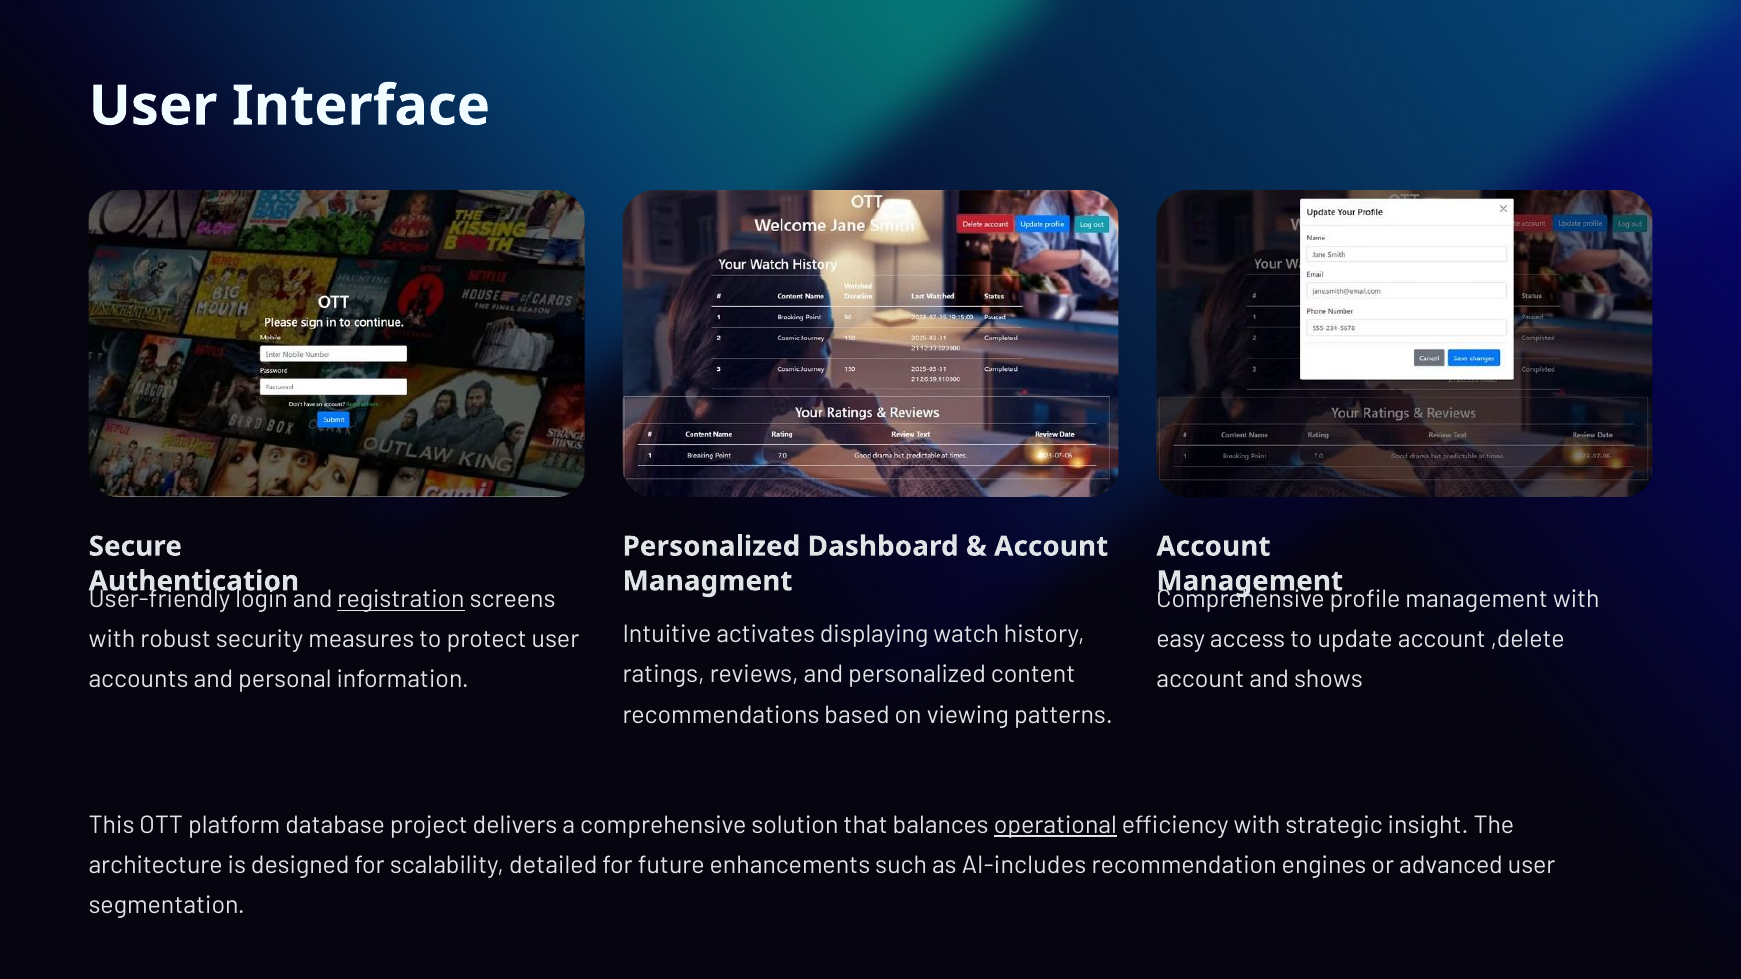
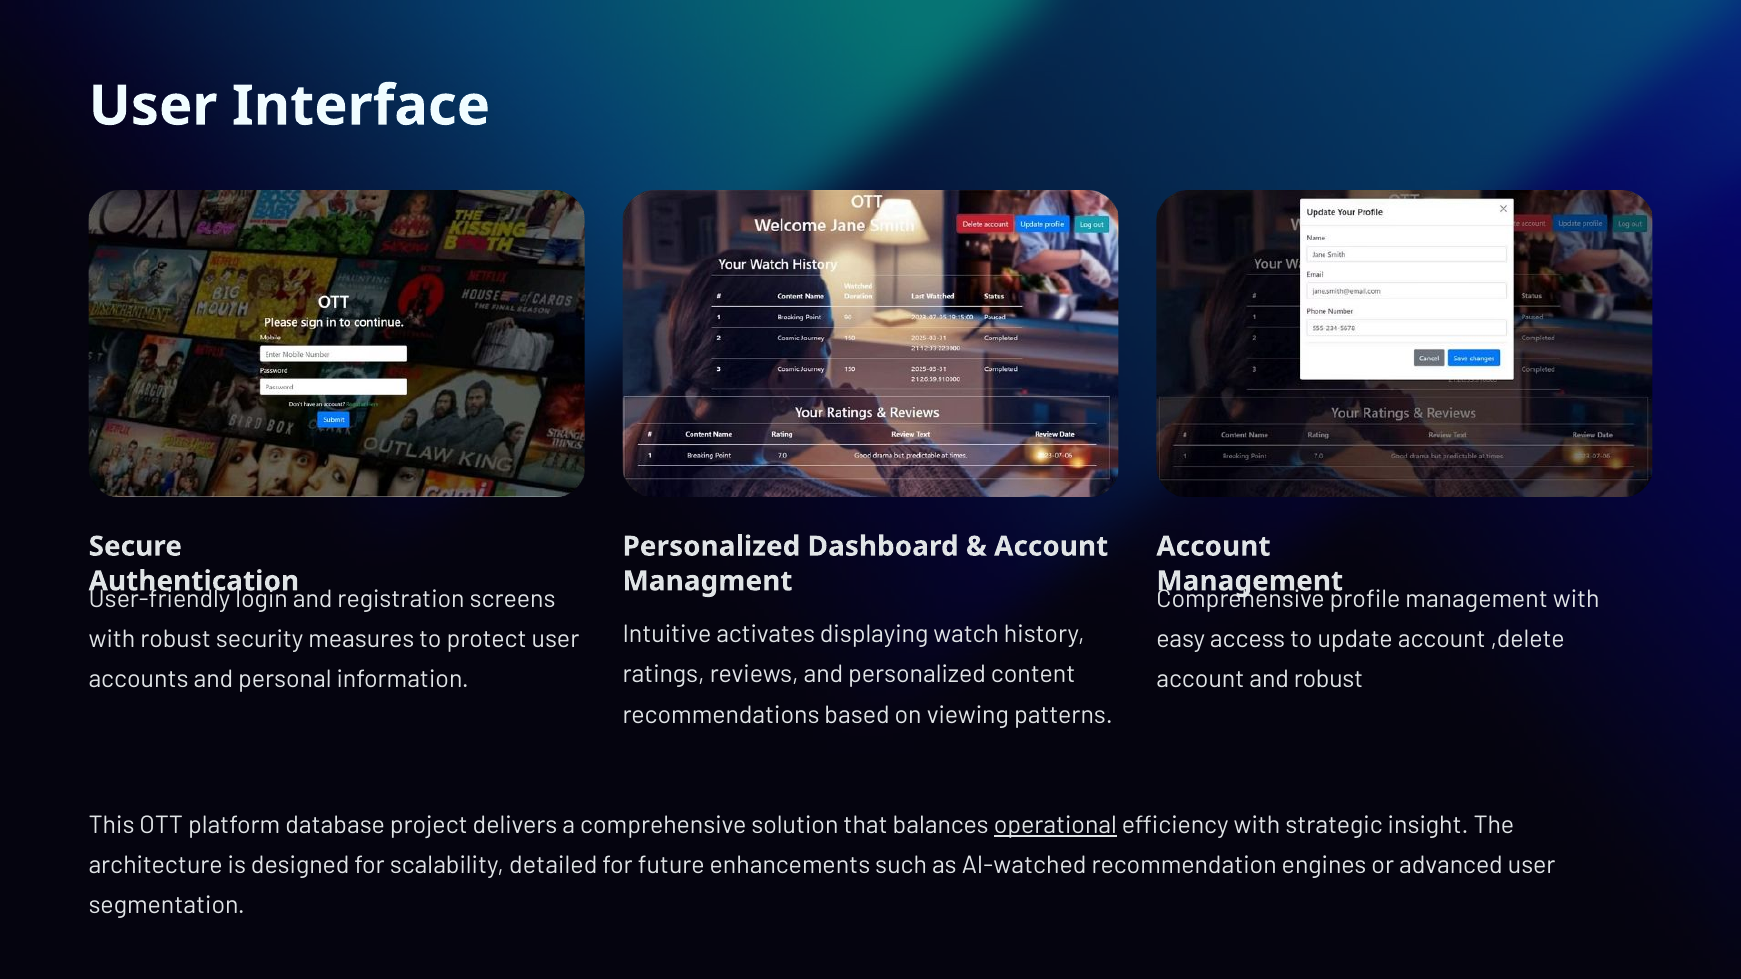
registration underline: present -> none
and shows: shows -> robust
AI-includes: AI-includes -> AI-watched
